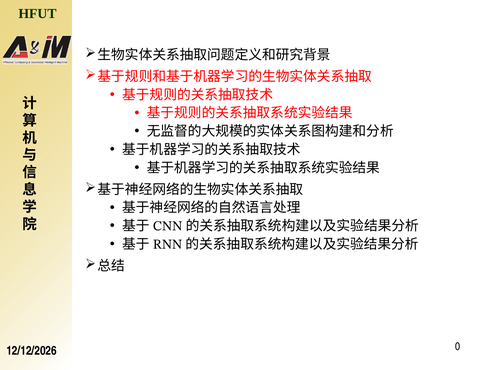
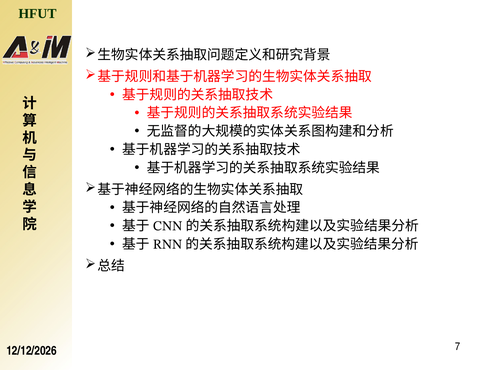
0: 0 -> 7
